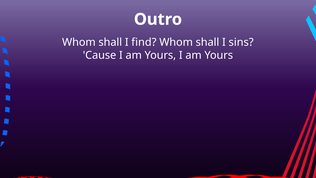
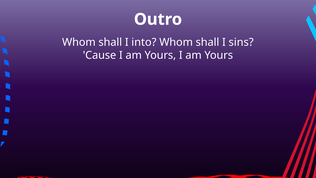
find: find -> into
